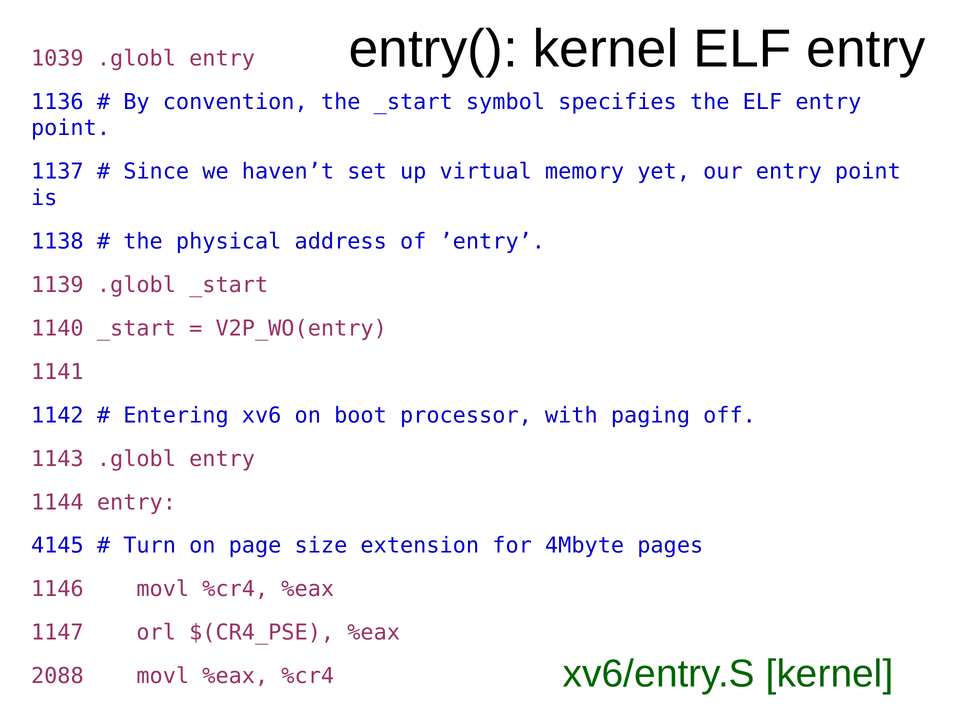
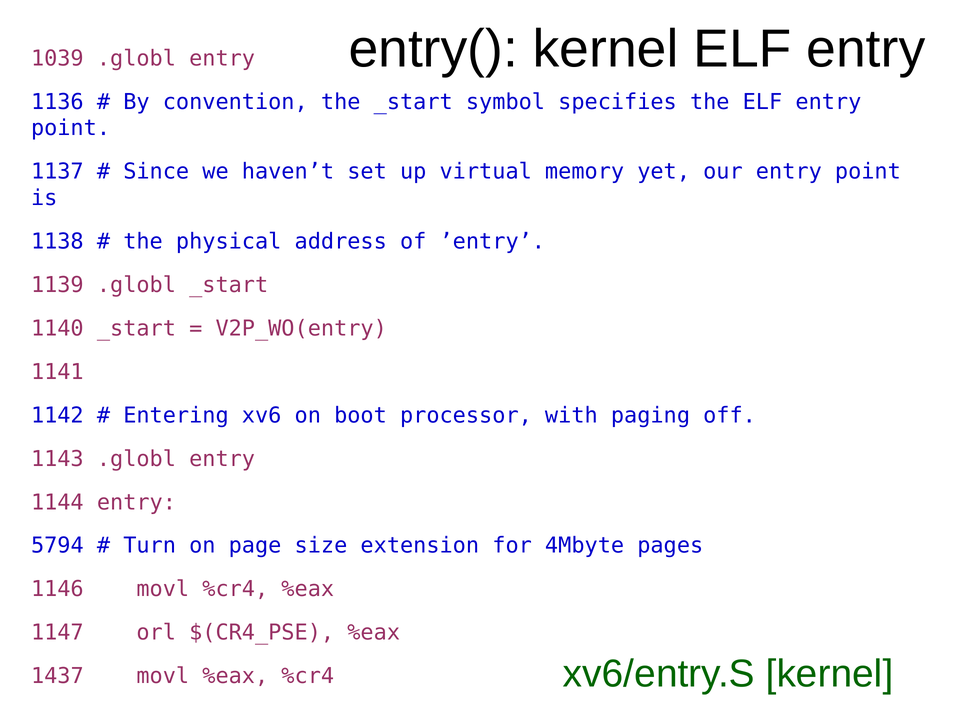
4145: 4145 -> 5794
2088: 2088 -> 1437
